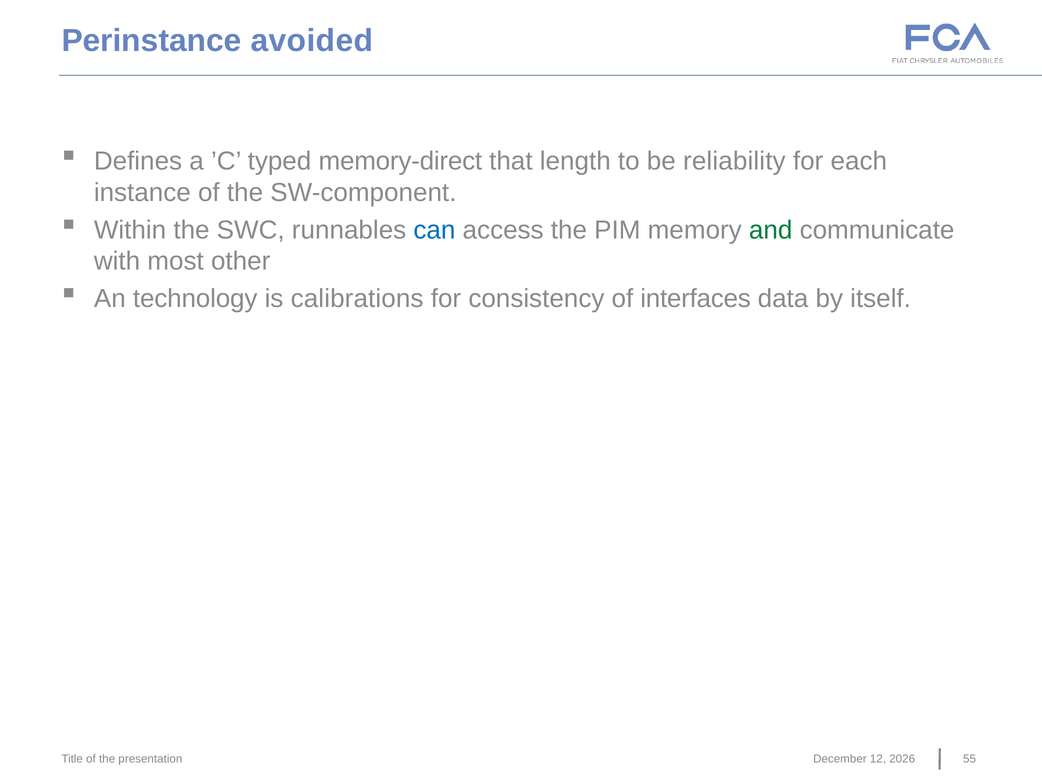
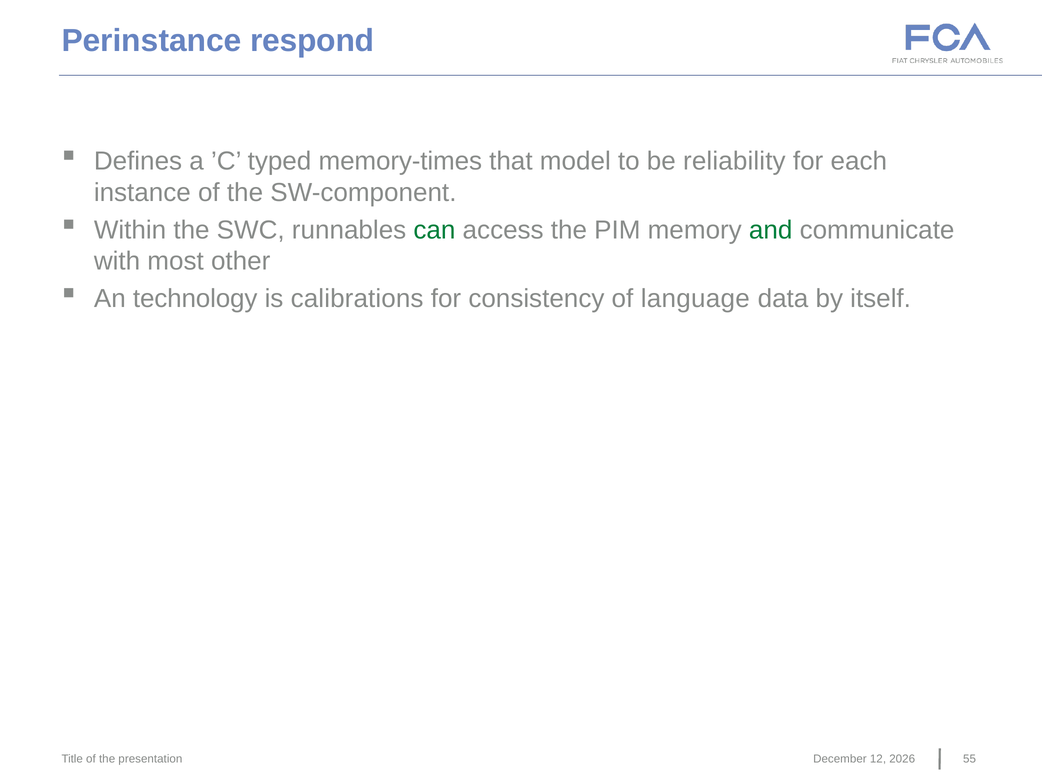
avoided: avoided -> respond
memory-direct: memory-direct -> memory-times
length: length -> model
can colour: blue -> green
interfaces: interfaces -> language
